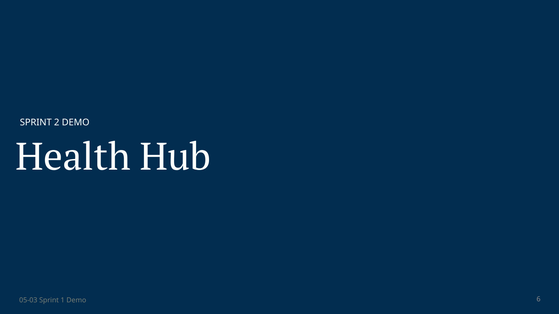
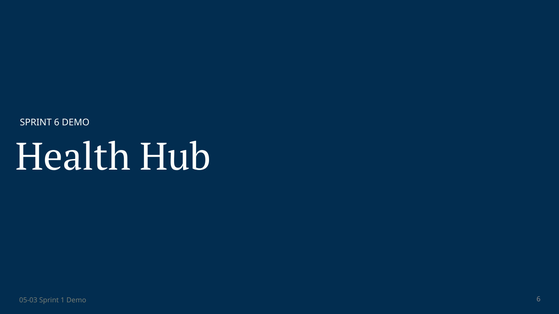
SPRINT 2: 2 -> 6
